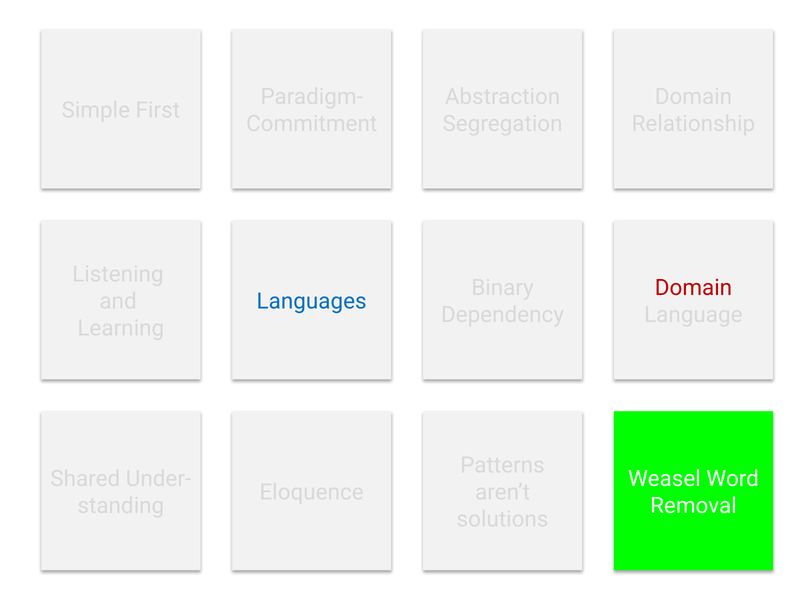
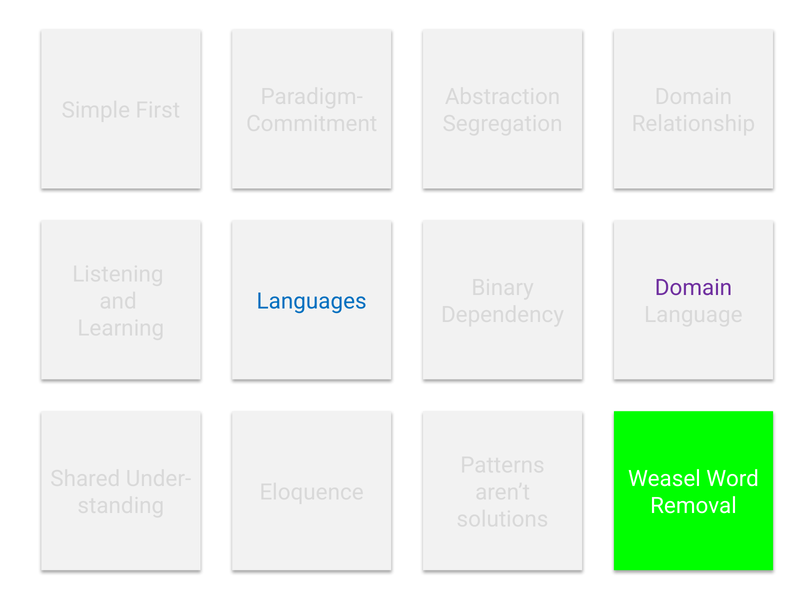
Domain at (694, 288) colour: red -> purple
